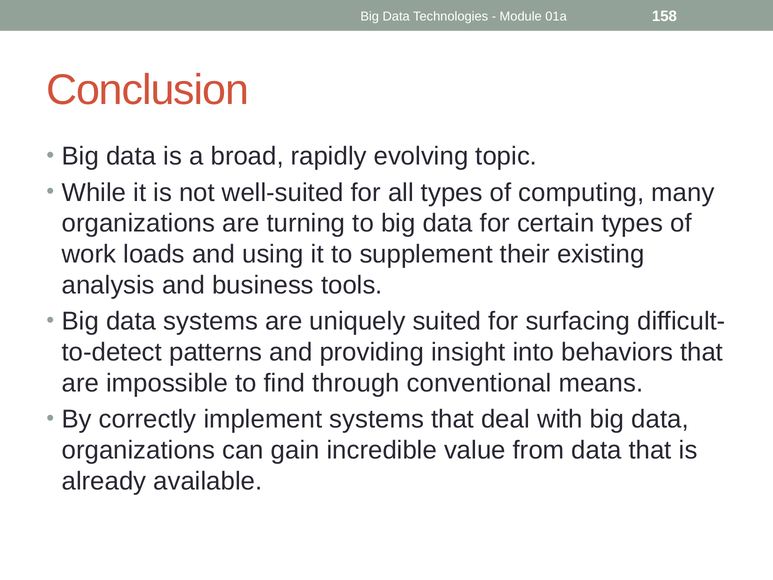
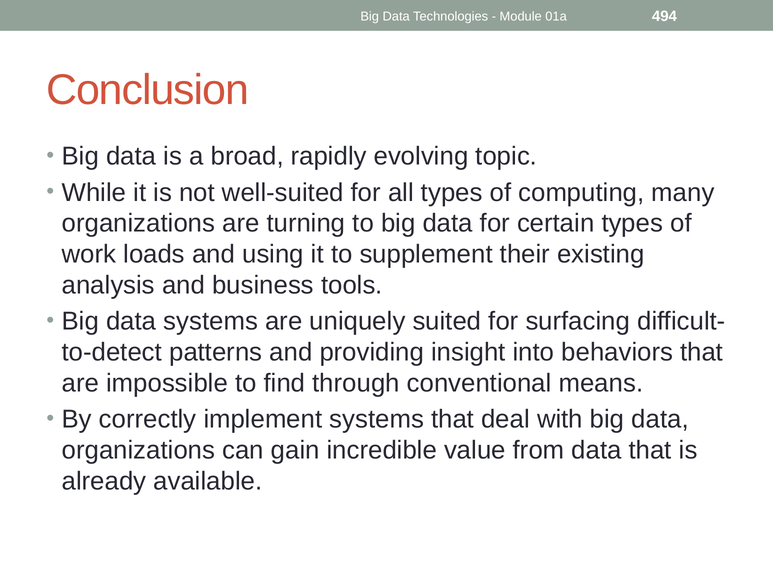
158: 158 -> 494
